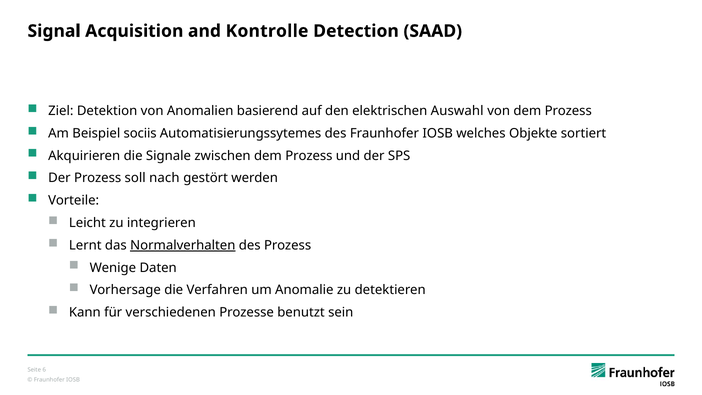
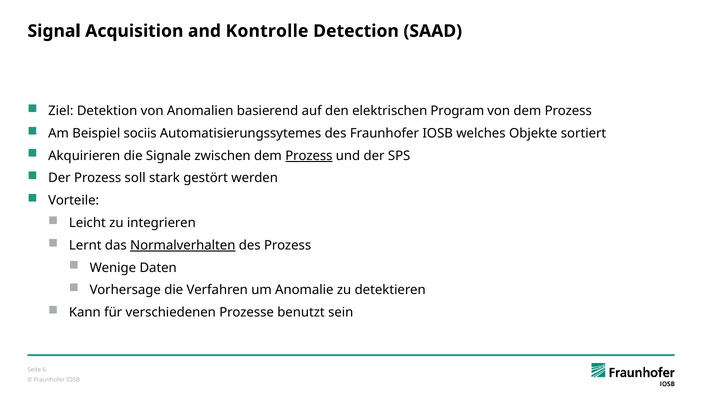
Auswahl: Auswahl -> Program
Prozess at (309, 156) underline: none -> present
nach: nach -> stark
